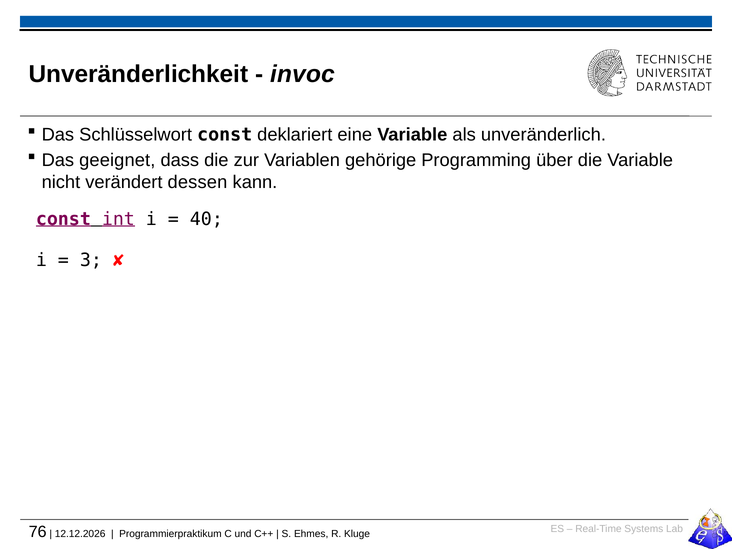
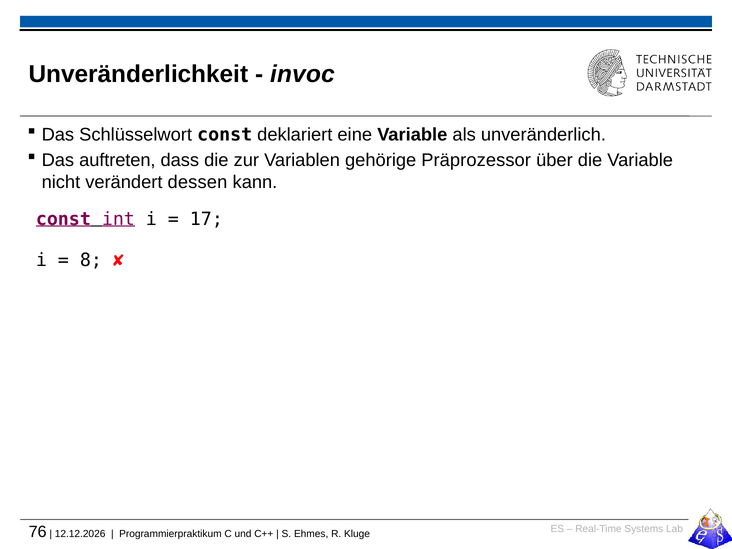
geeignet: geeignet -> auftreten
Programming: Programming -> Präprozessor
40: 40 -> 17
3: 3 -> 8
